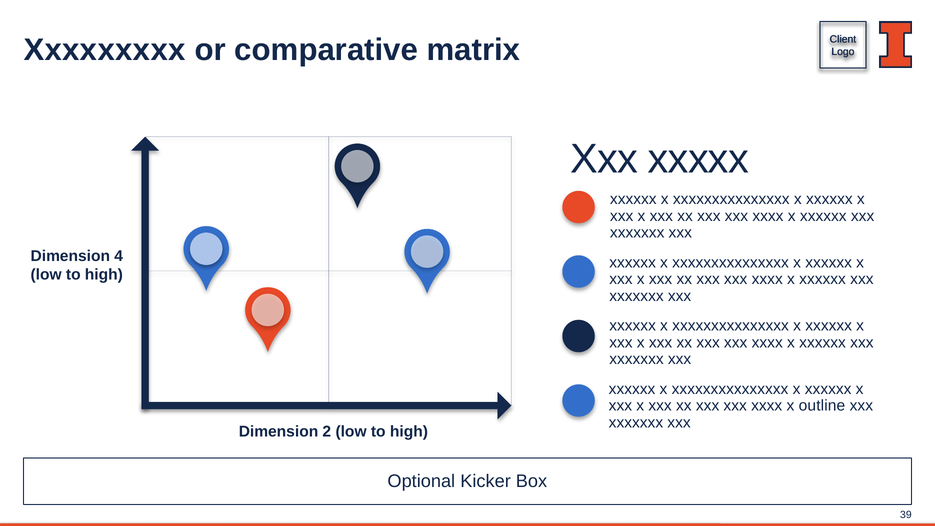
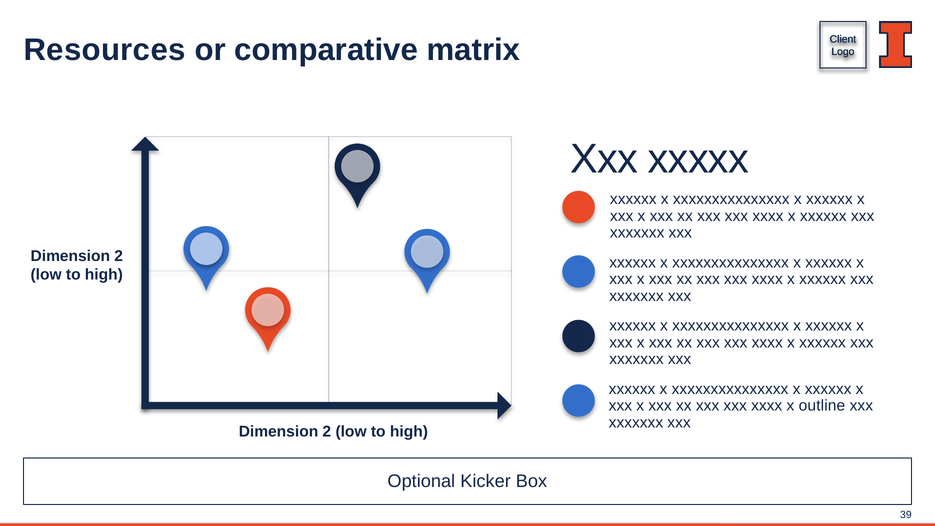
Xxxxxxxxx: Xxxxxxxxx -> Resources
4 at (119, 256): 4 -> 2
